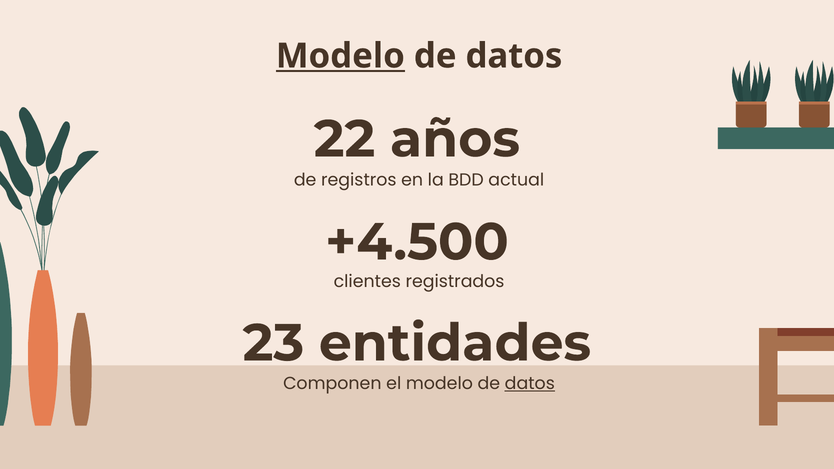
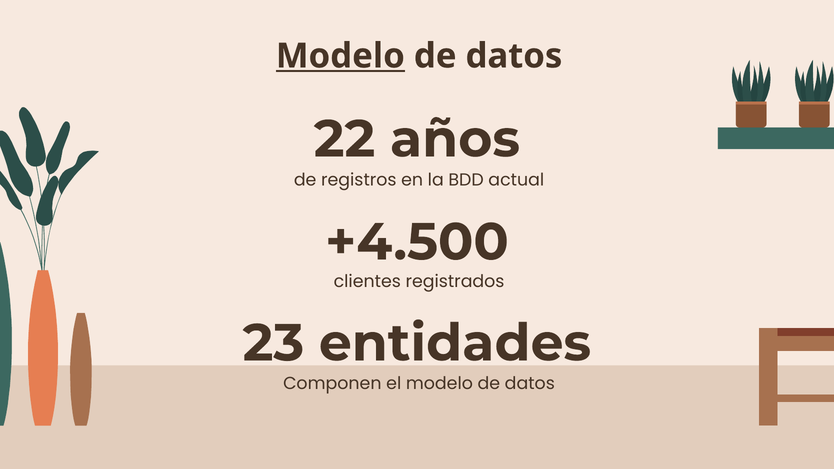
datos at (530, 384) underline: present -> none
